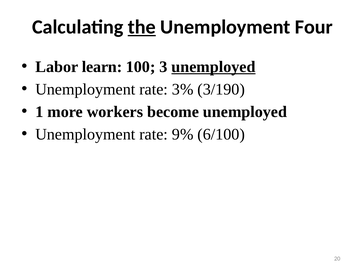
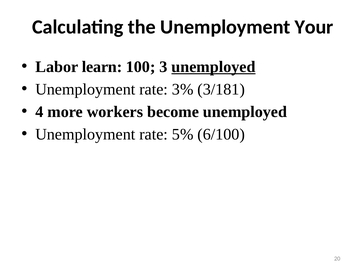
the underline: present -> none
Four: Four -> Your
3/190: 3/190 -> 3/181
1: 1 -> 4
9%: 9% -> 5%
